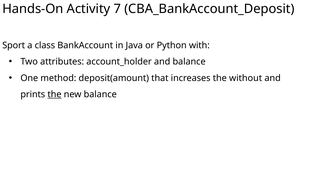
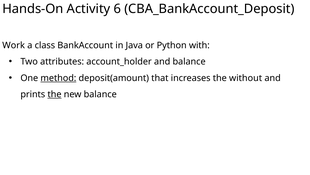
7: 7 -> 6
Sport: Sport -> Work
method underline: none -> present
